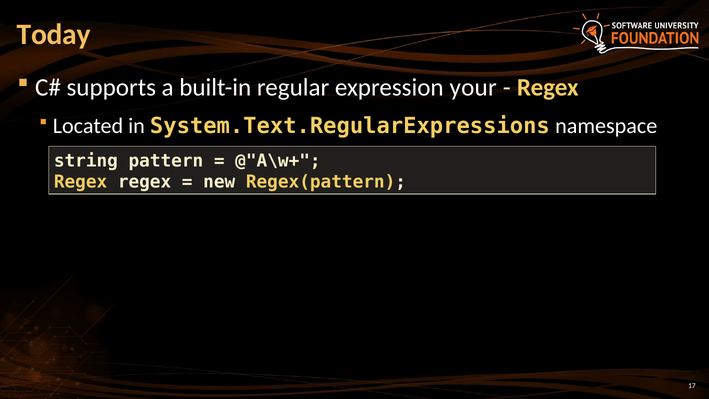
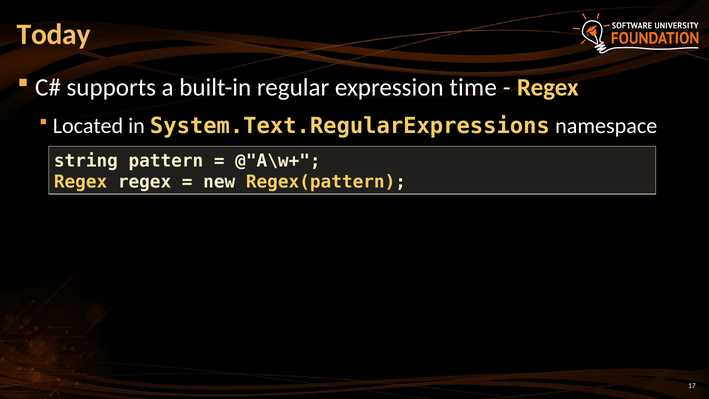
your: your -> time
